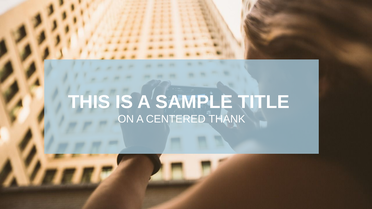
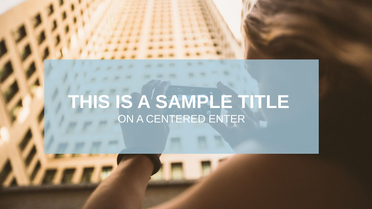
THANK: THANK -> ENTER
